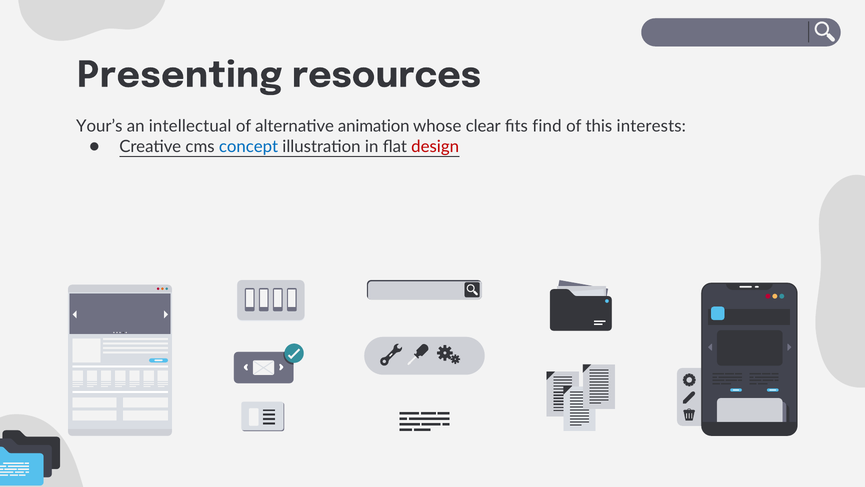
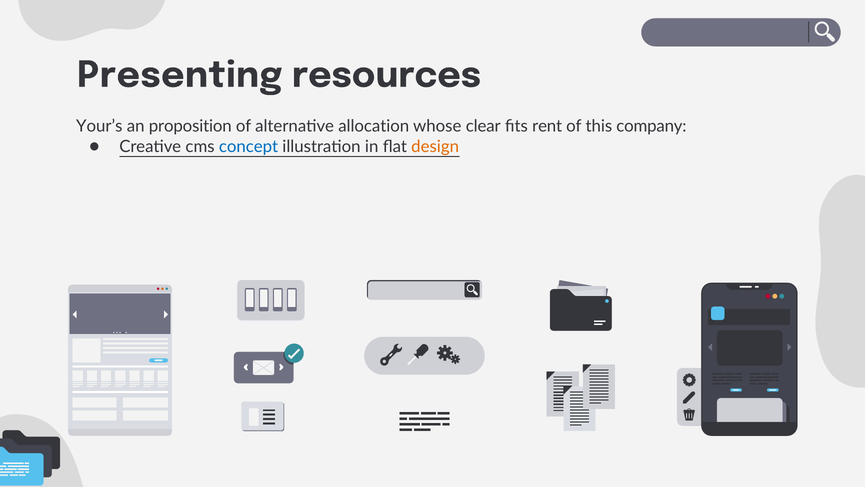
intellectual: intellectual -> proposition
animation: animation -> allocation
find: find -> rent
interests: interests -> company
design colour: red -> orange
